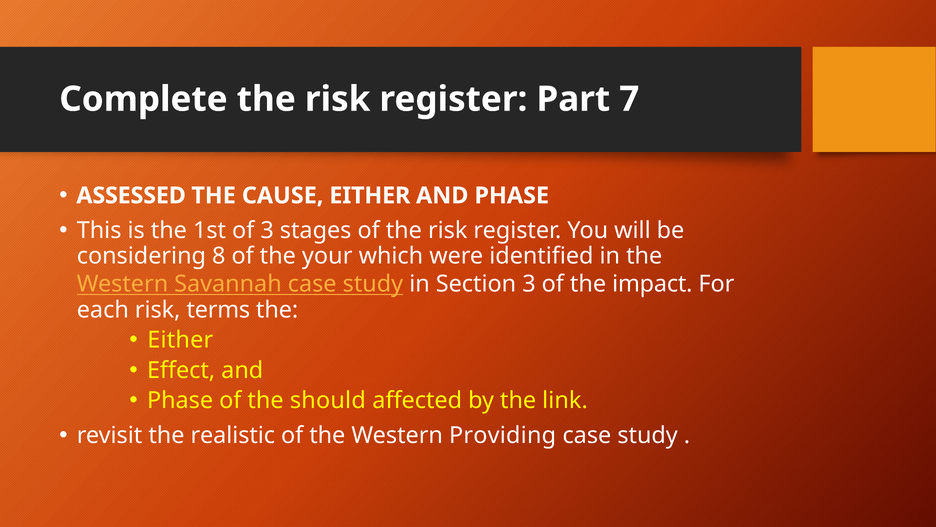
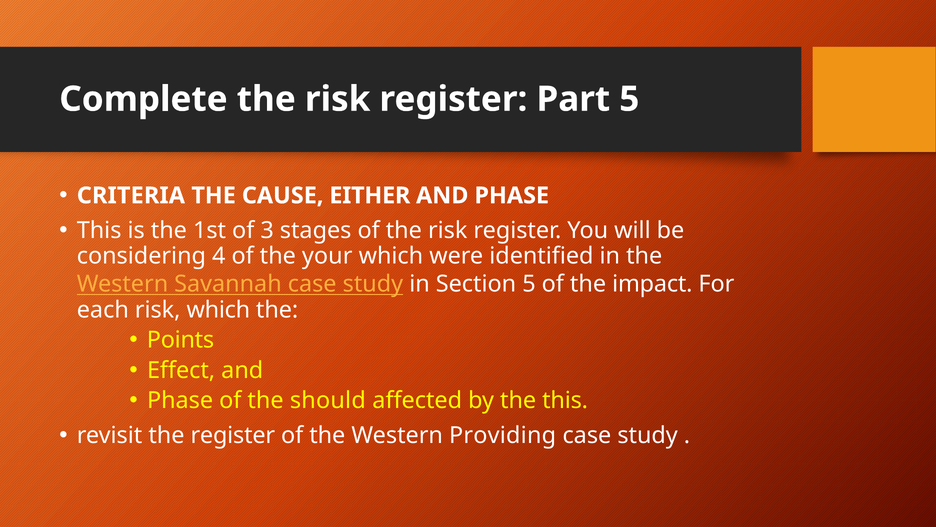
Part 7: 7 -> 5
ASSESSED: ASSESSED -> CRITERIA
8: 8 -> 4
Section 3: 3 -> 5
risk terms: terms -> which
Either at (180, 340): Either -> Points
the link: link -> this
the realistic: realistic -> register
